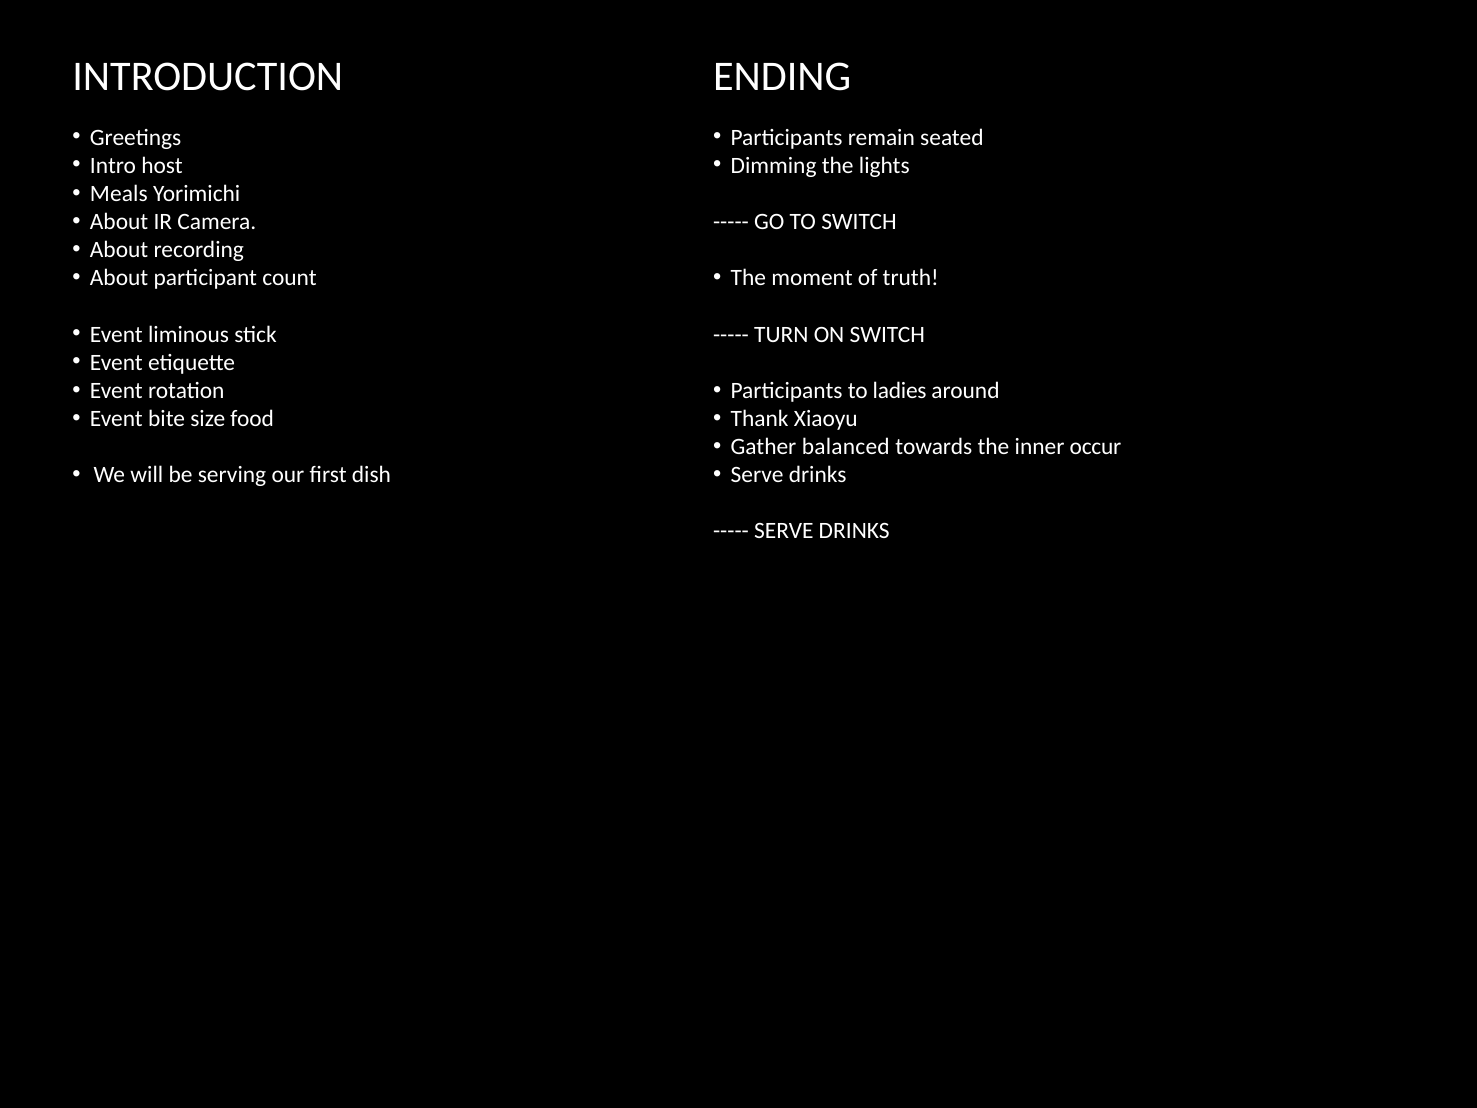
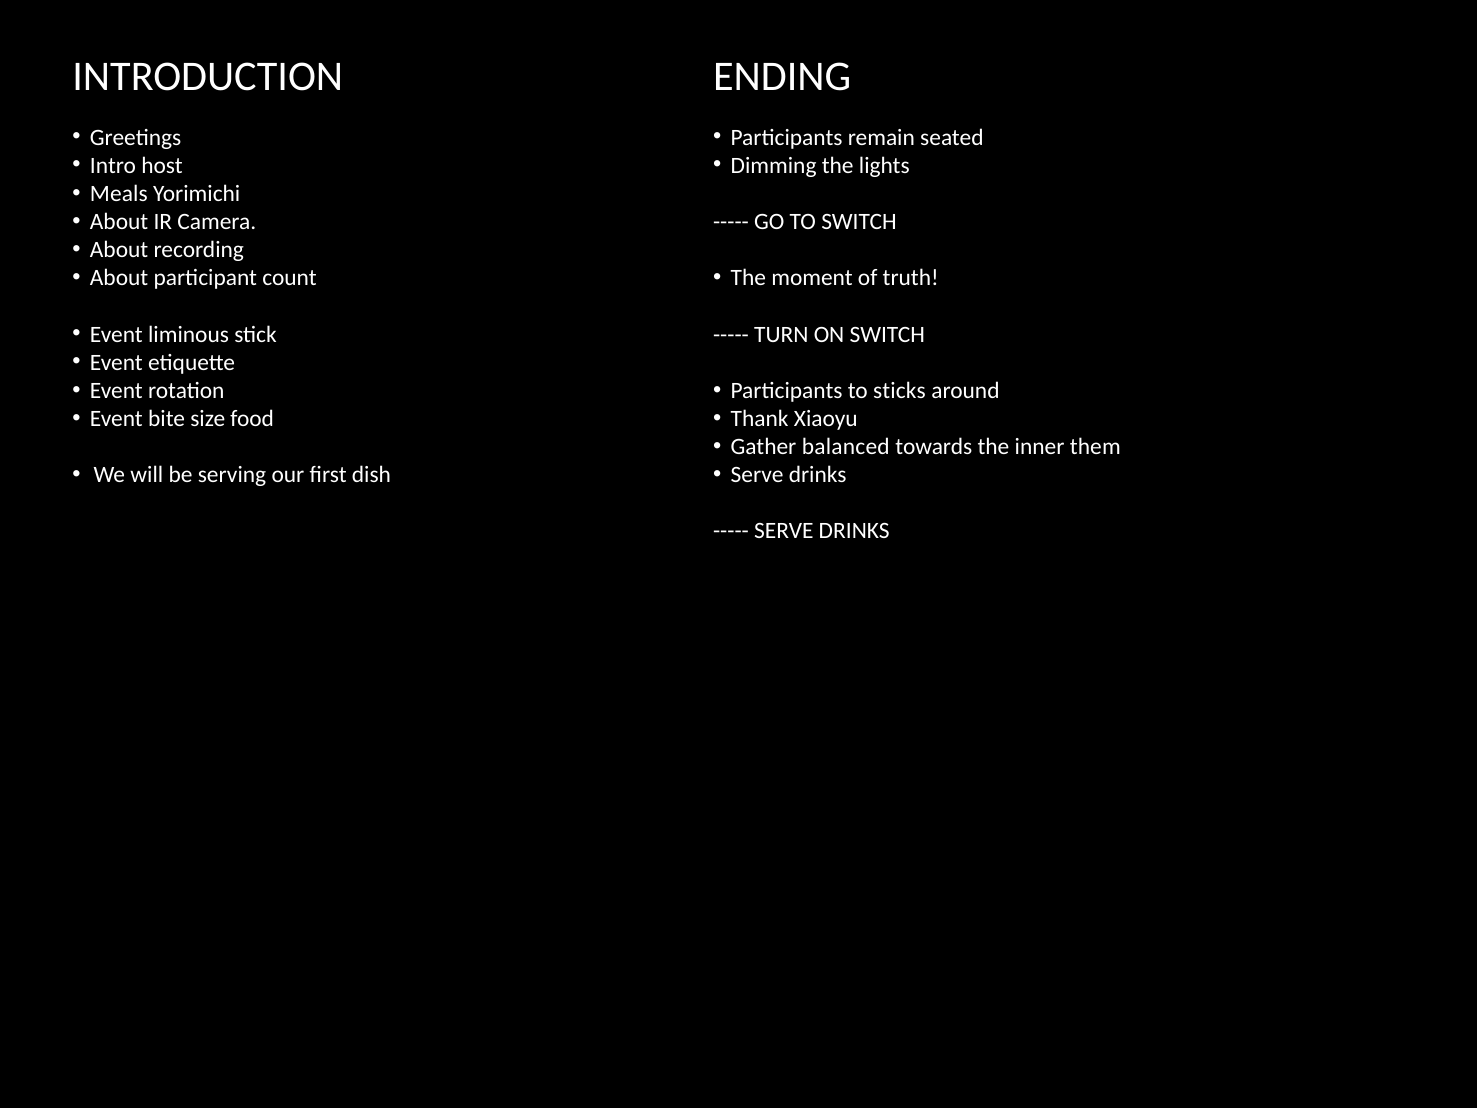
ladies: ladies -> sticks
occur: occur -> them
